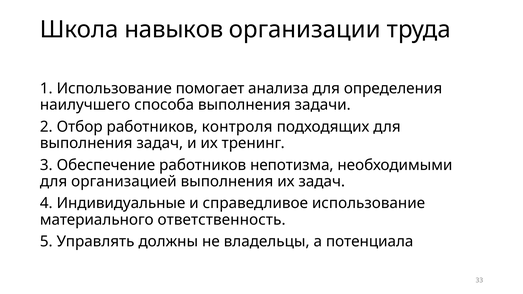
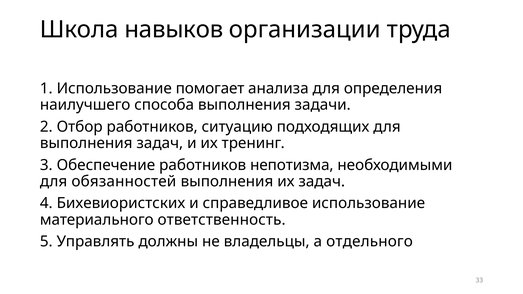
контроля: контроля -> ситуацию
организацией: организацией -> обязанностей
Индивидуальные: Индивидуальные -> Бихевиористских
потенциала: потенциала -> отдельного
